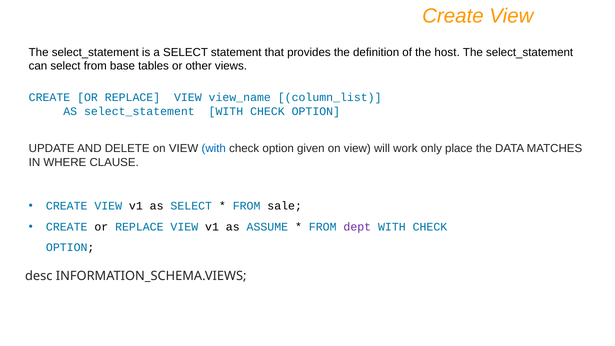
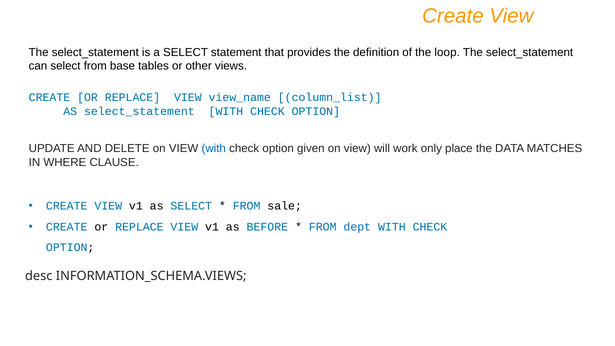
host: host -> loop
ASSUME: ASSUME -> BEFORE
dept colour: purple -> blue
